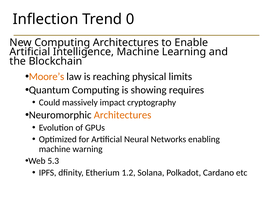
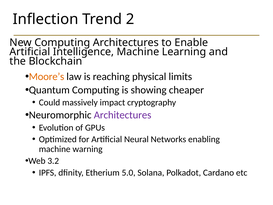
0: 0 -> 2
requires: requires -> cheaper
Architectures at (123, 115) colour: orange -> purple
5.3: 5.3 -> 3.2
1.2: 1.2 -> 5.0
